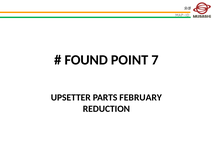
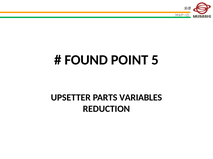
7: 7 -> 5
FEBRUARY: FEBRUARY -> VARIABLES
